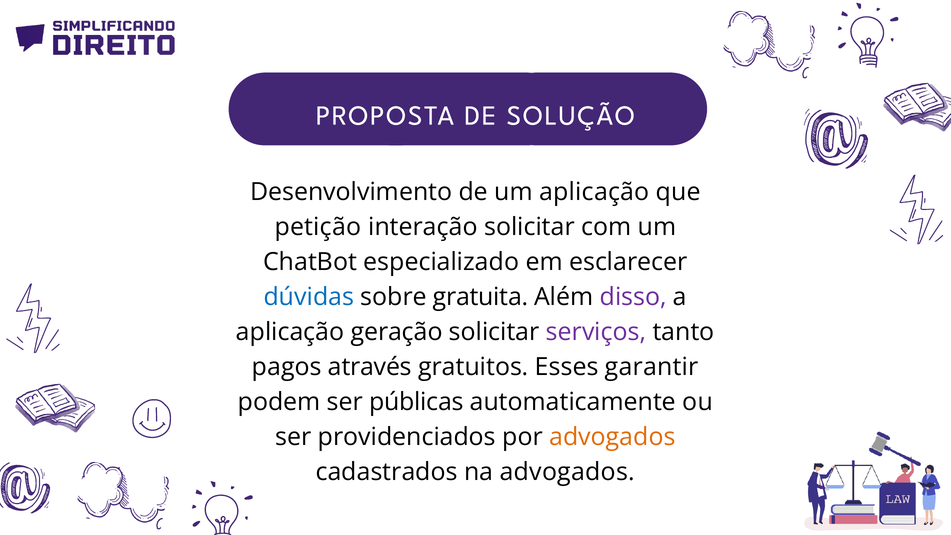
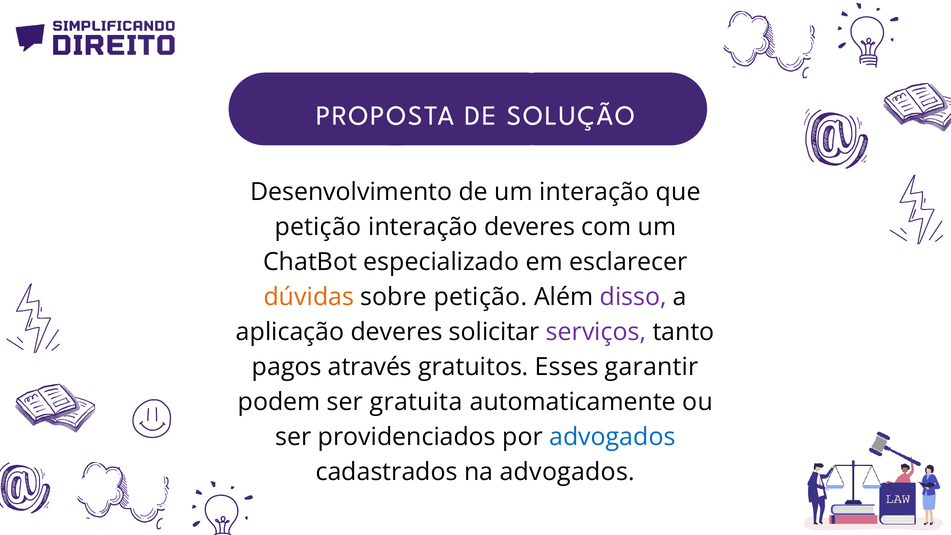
um aplicação: aplicação -> interação
interação solicitar: solicitar -> deveres
dúvidas colour: blue -> orange
sobre gratuita: gratuita -> petição
aplicação geração: geração -> deveres
públicas: públicas -> gratuita
advogados at (612, 437) colour: orange -> blue
